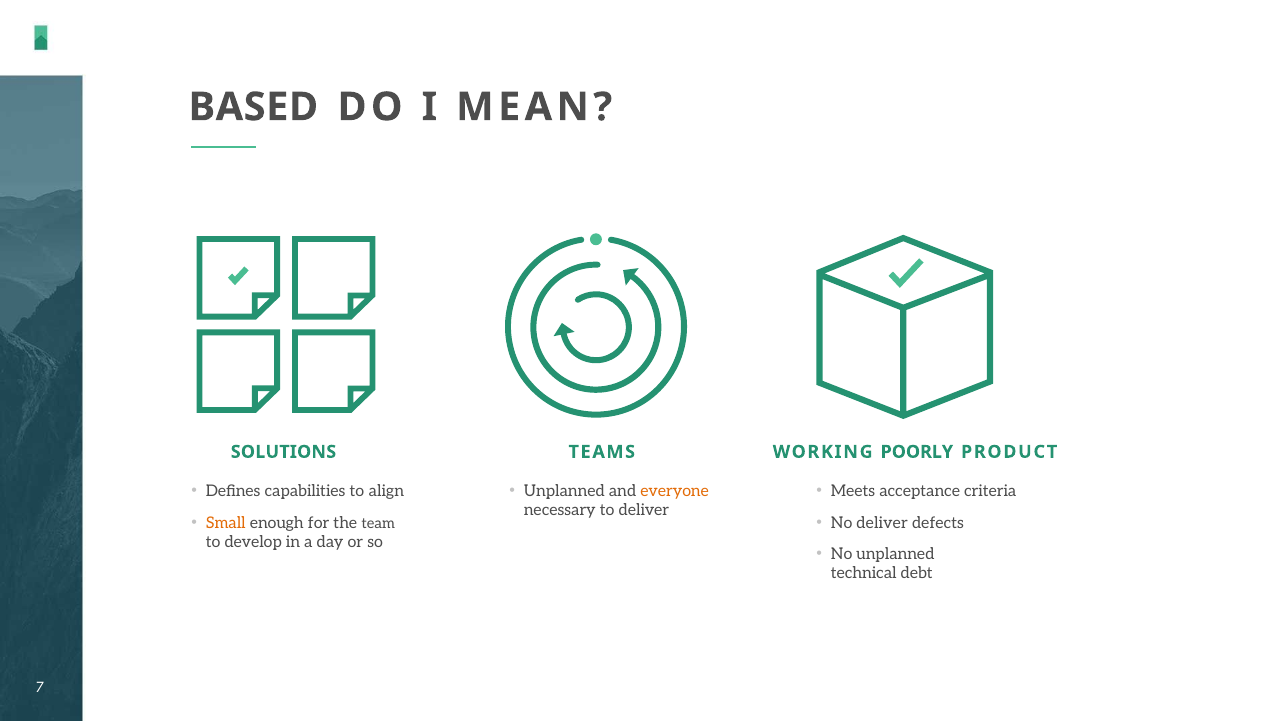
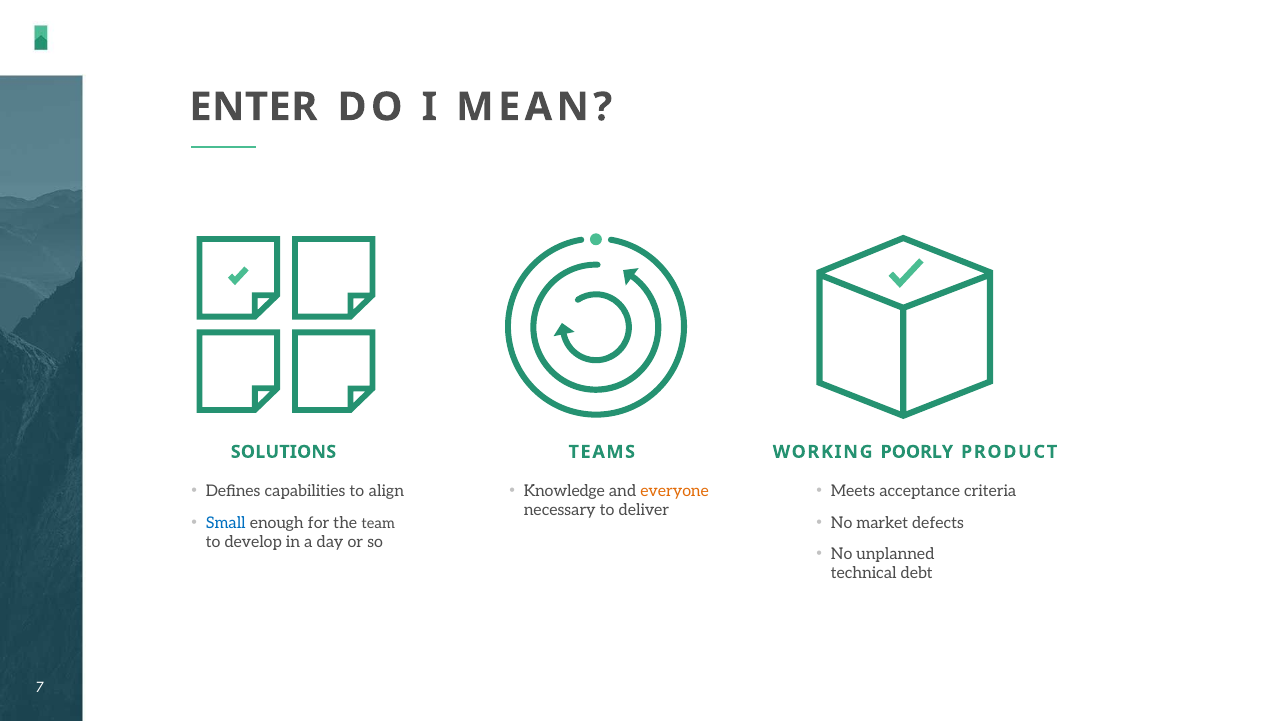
BASED: BASED -> ENTER
Unplanned at (564, 491): Unplanned -> Knowledge
Small colour: orange -> blue
No deliver: deliver -> market
